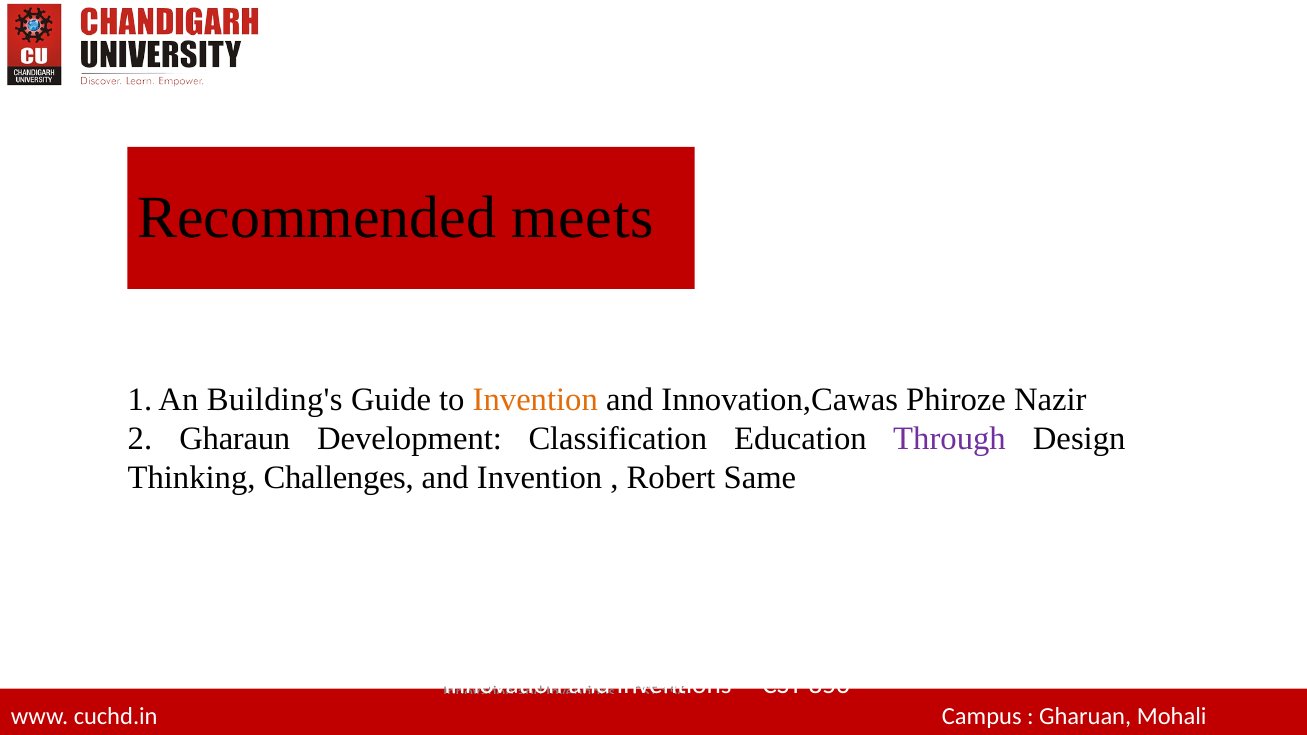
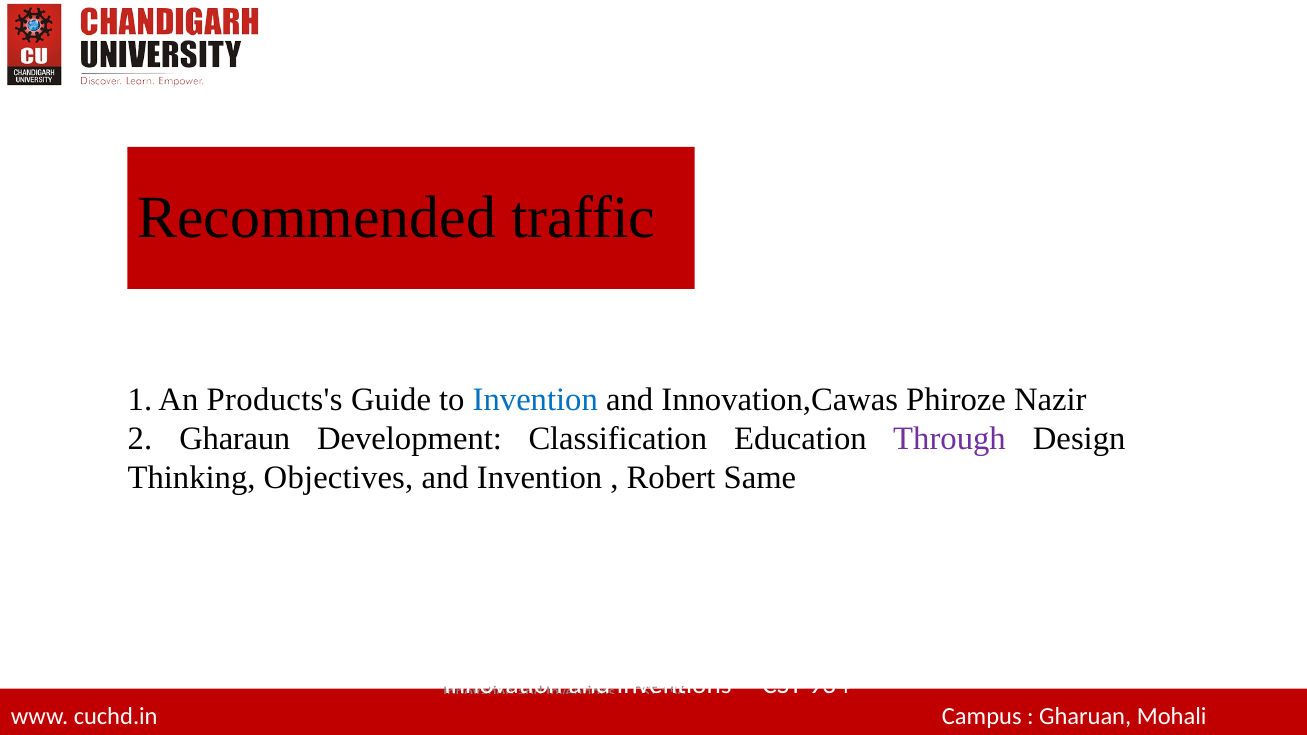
meets: meets -> traffic
Building's: Building's -> Products's
Invention at (535, 399) colour: orange -> blue
Challenges: Challenges -> Objectives
856: 856 -> 934
